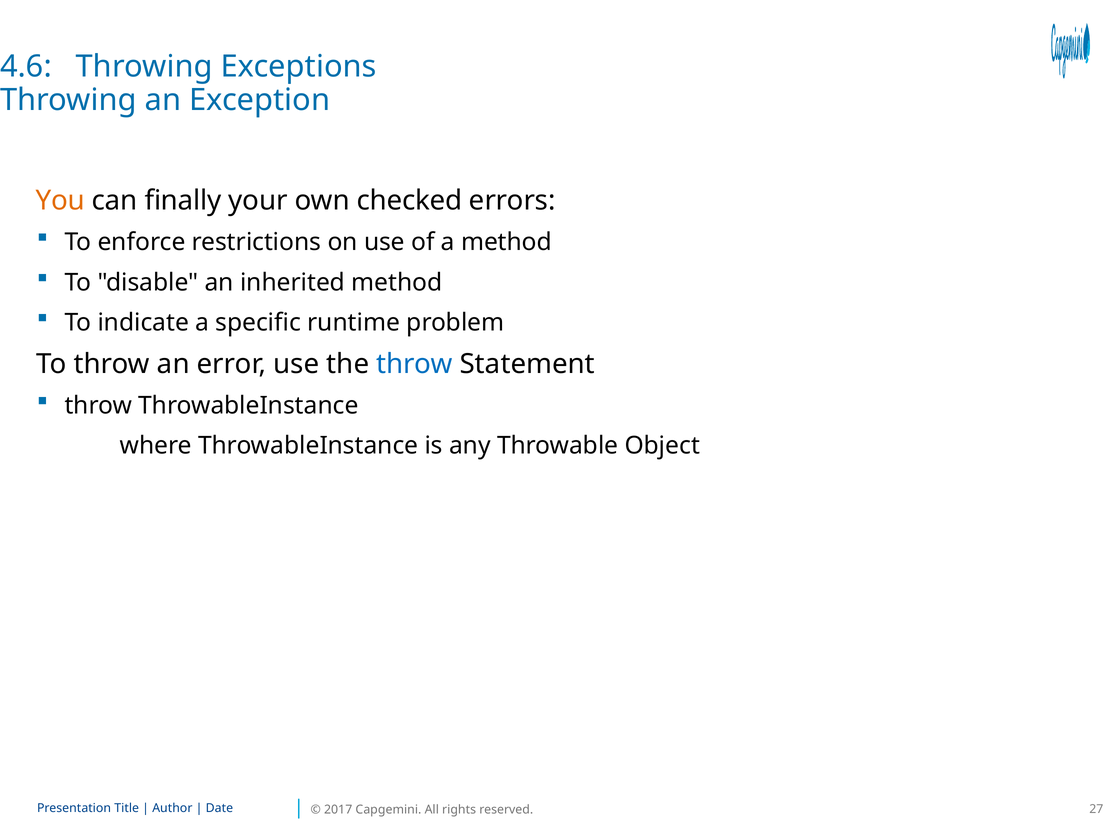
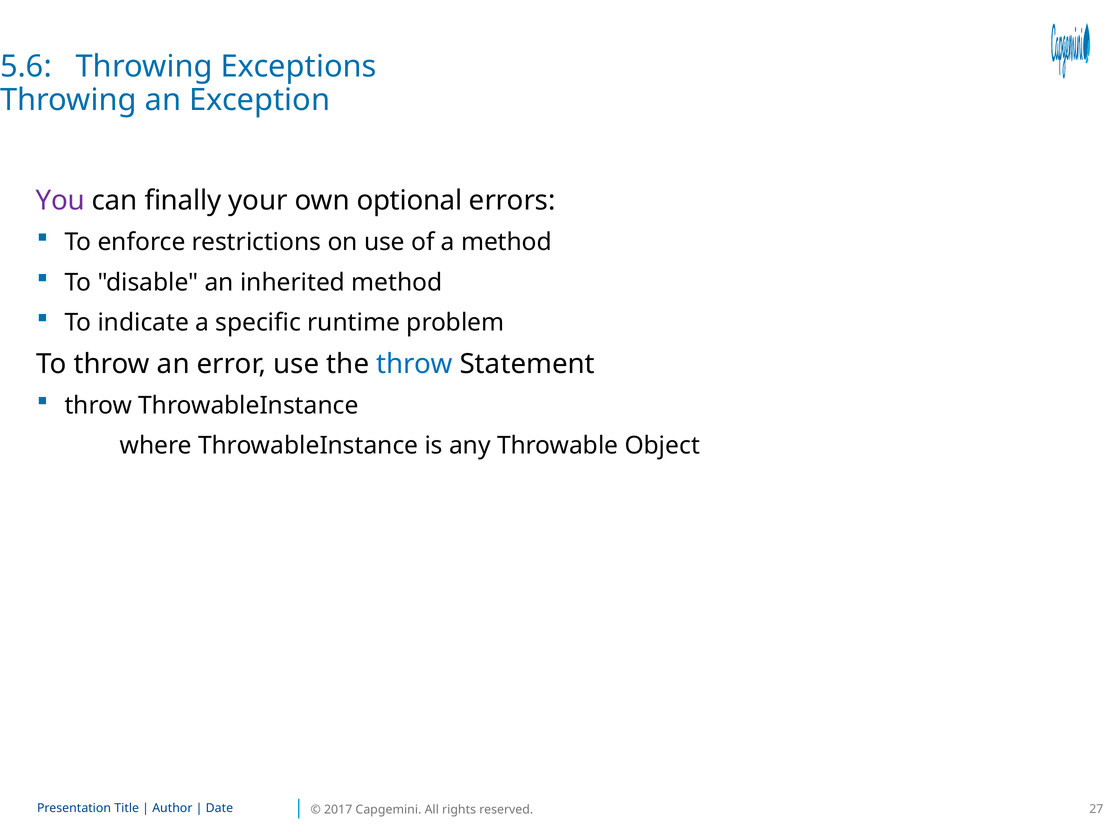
4.6: 4.6 -> 5.6
You colour: orange -> purple
checked: checked -> optional
